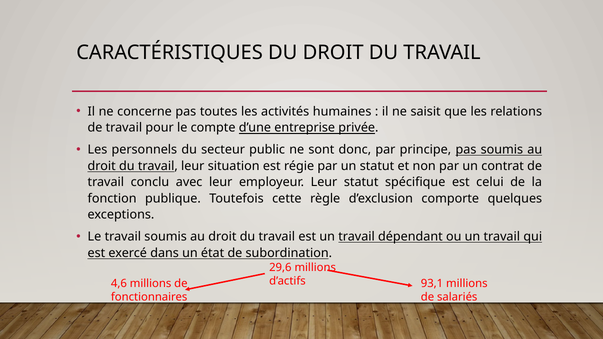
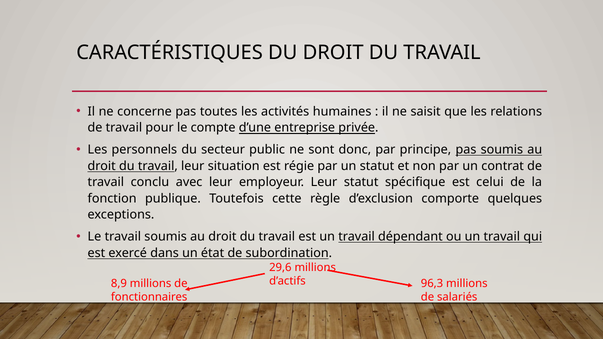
4,6: 4,6 -> 8,9
93,1: 93,1 -> 96,3
